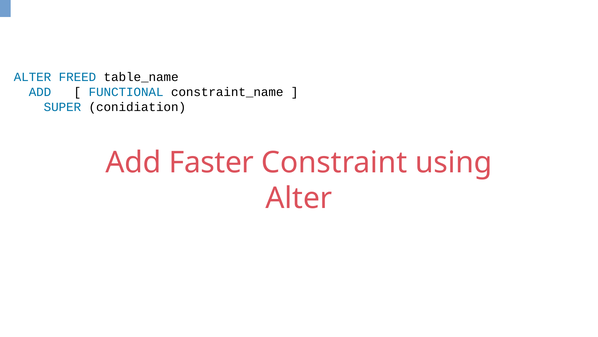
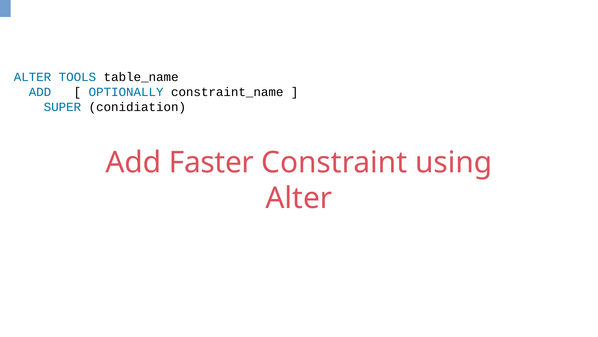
FREED: FREED -> TOOLS
FUNCTIONAL: FUNCTIONAL -> OPTIONALLY
